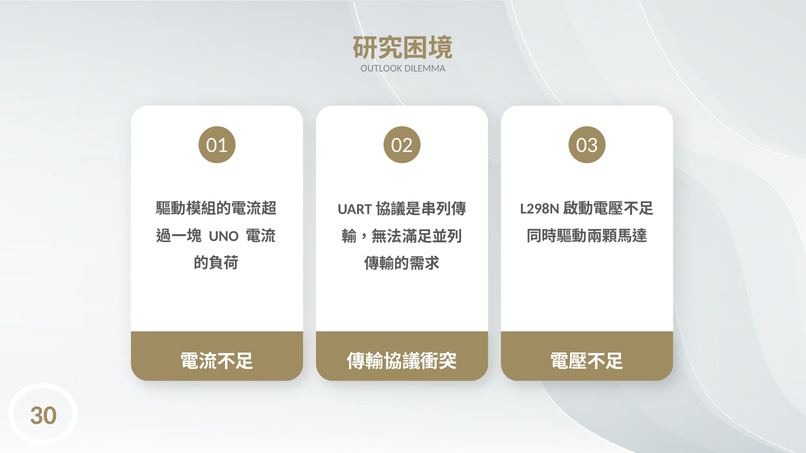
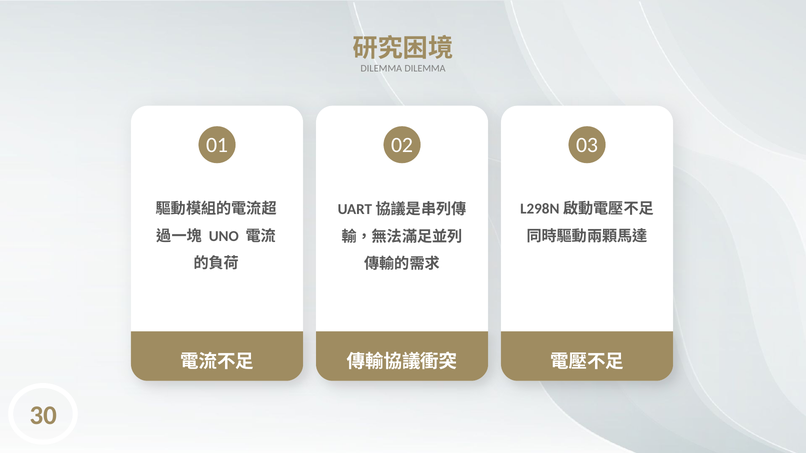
OUTLOOK at (381, 69): OUTLOOK -> DILEMMA
